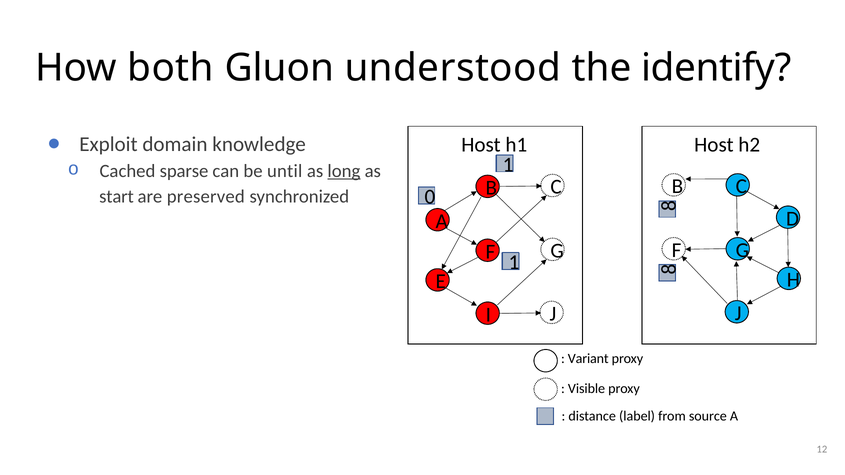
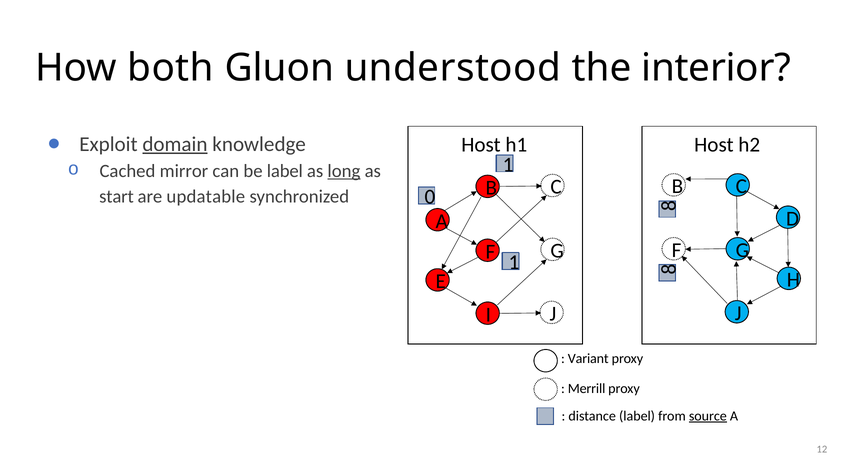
identify: identify -> interior
domain underline: none -> present
sparse: sparse -> mirror
be until: until -> label
preserved: preserved -> updatable
Visible: Visible -> Merrill
source underline: none -> present
